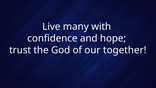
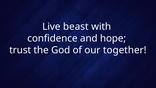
many: many -> beast
